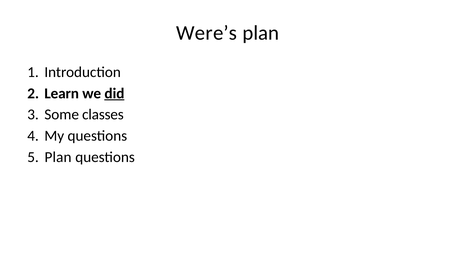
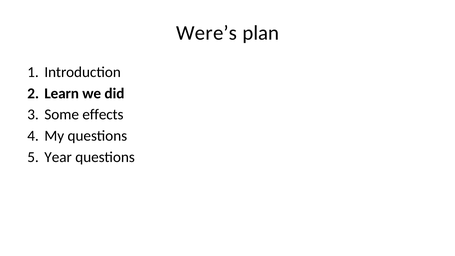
did underline: present -> none
classes: classes -> effects
Plan at (58, 157): Plan -> Year
